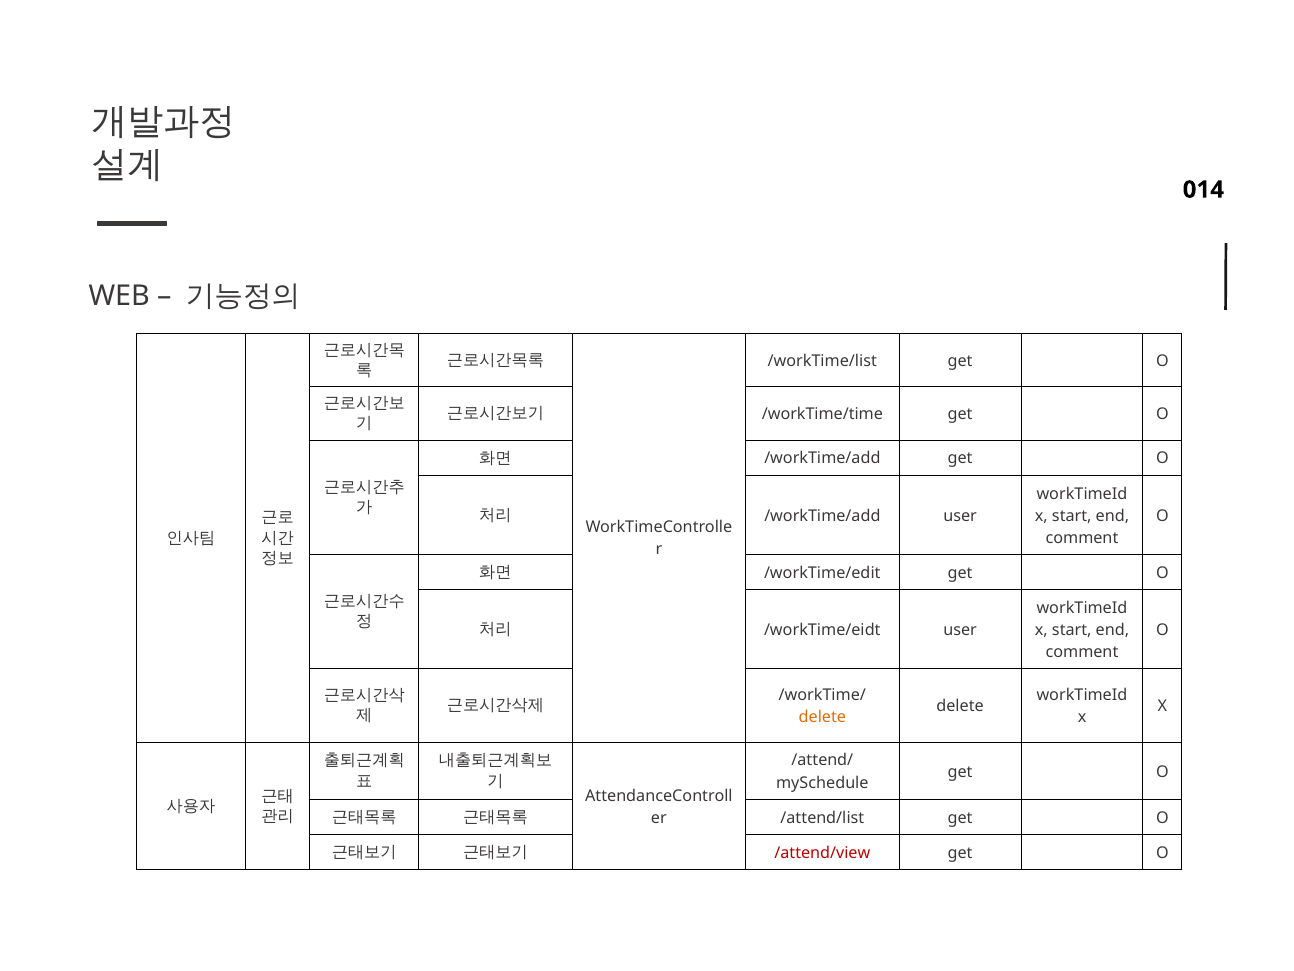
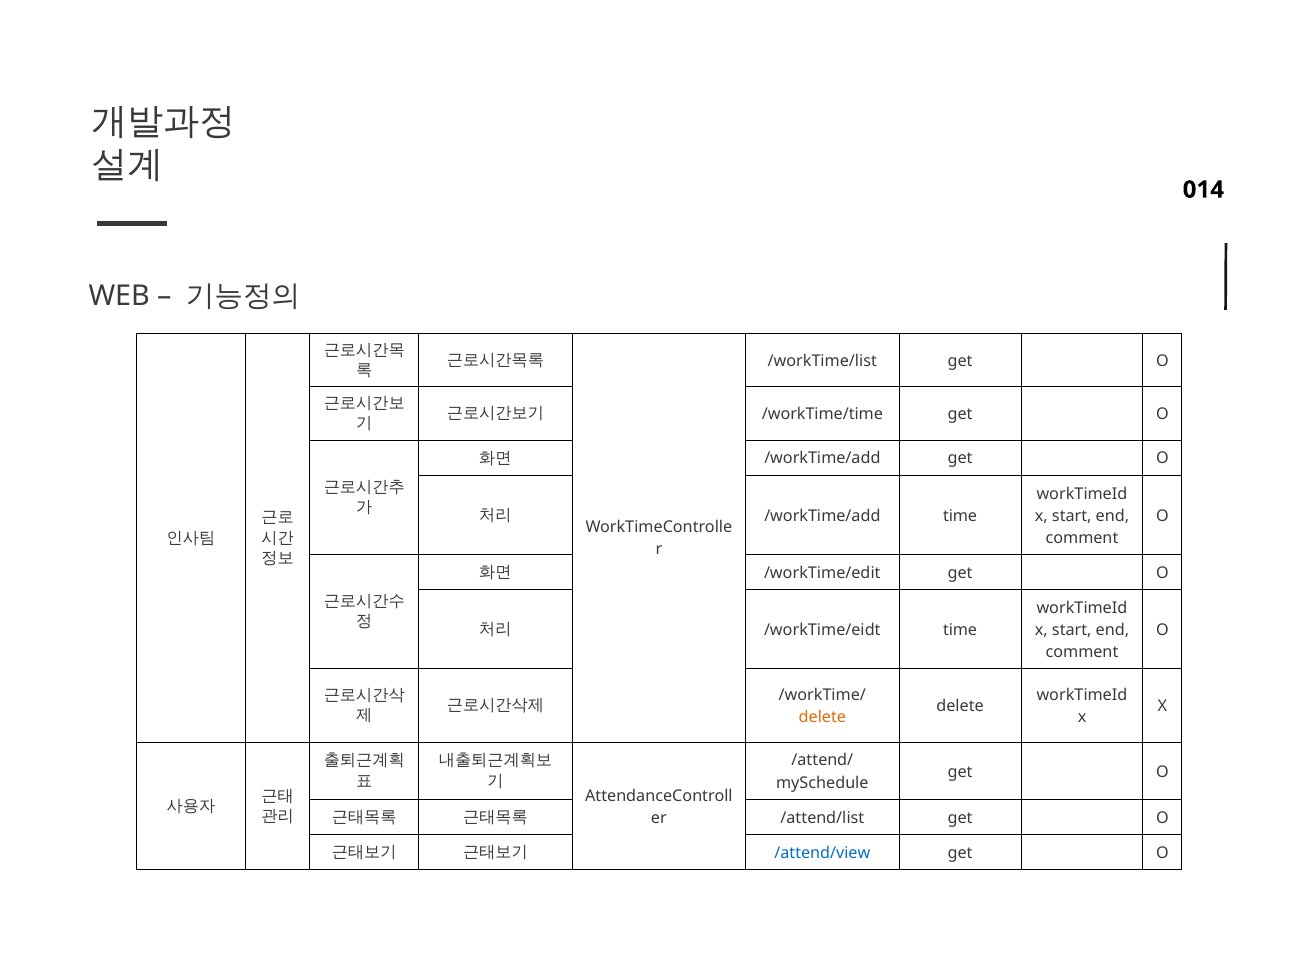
/workTime/add user: user -> time
/workTime/eidt user: user -> time
/attend/view colour: red -> blue
